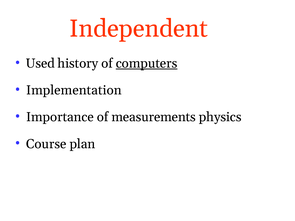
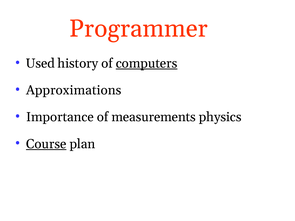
Independent: Independent -> Programmer
Implementation: Implementation -> Approximations
Course underline: none -> present
